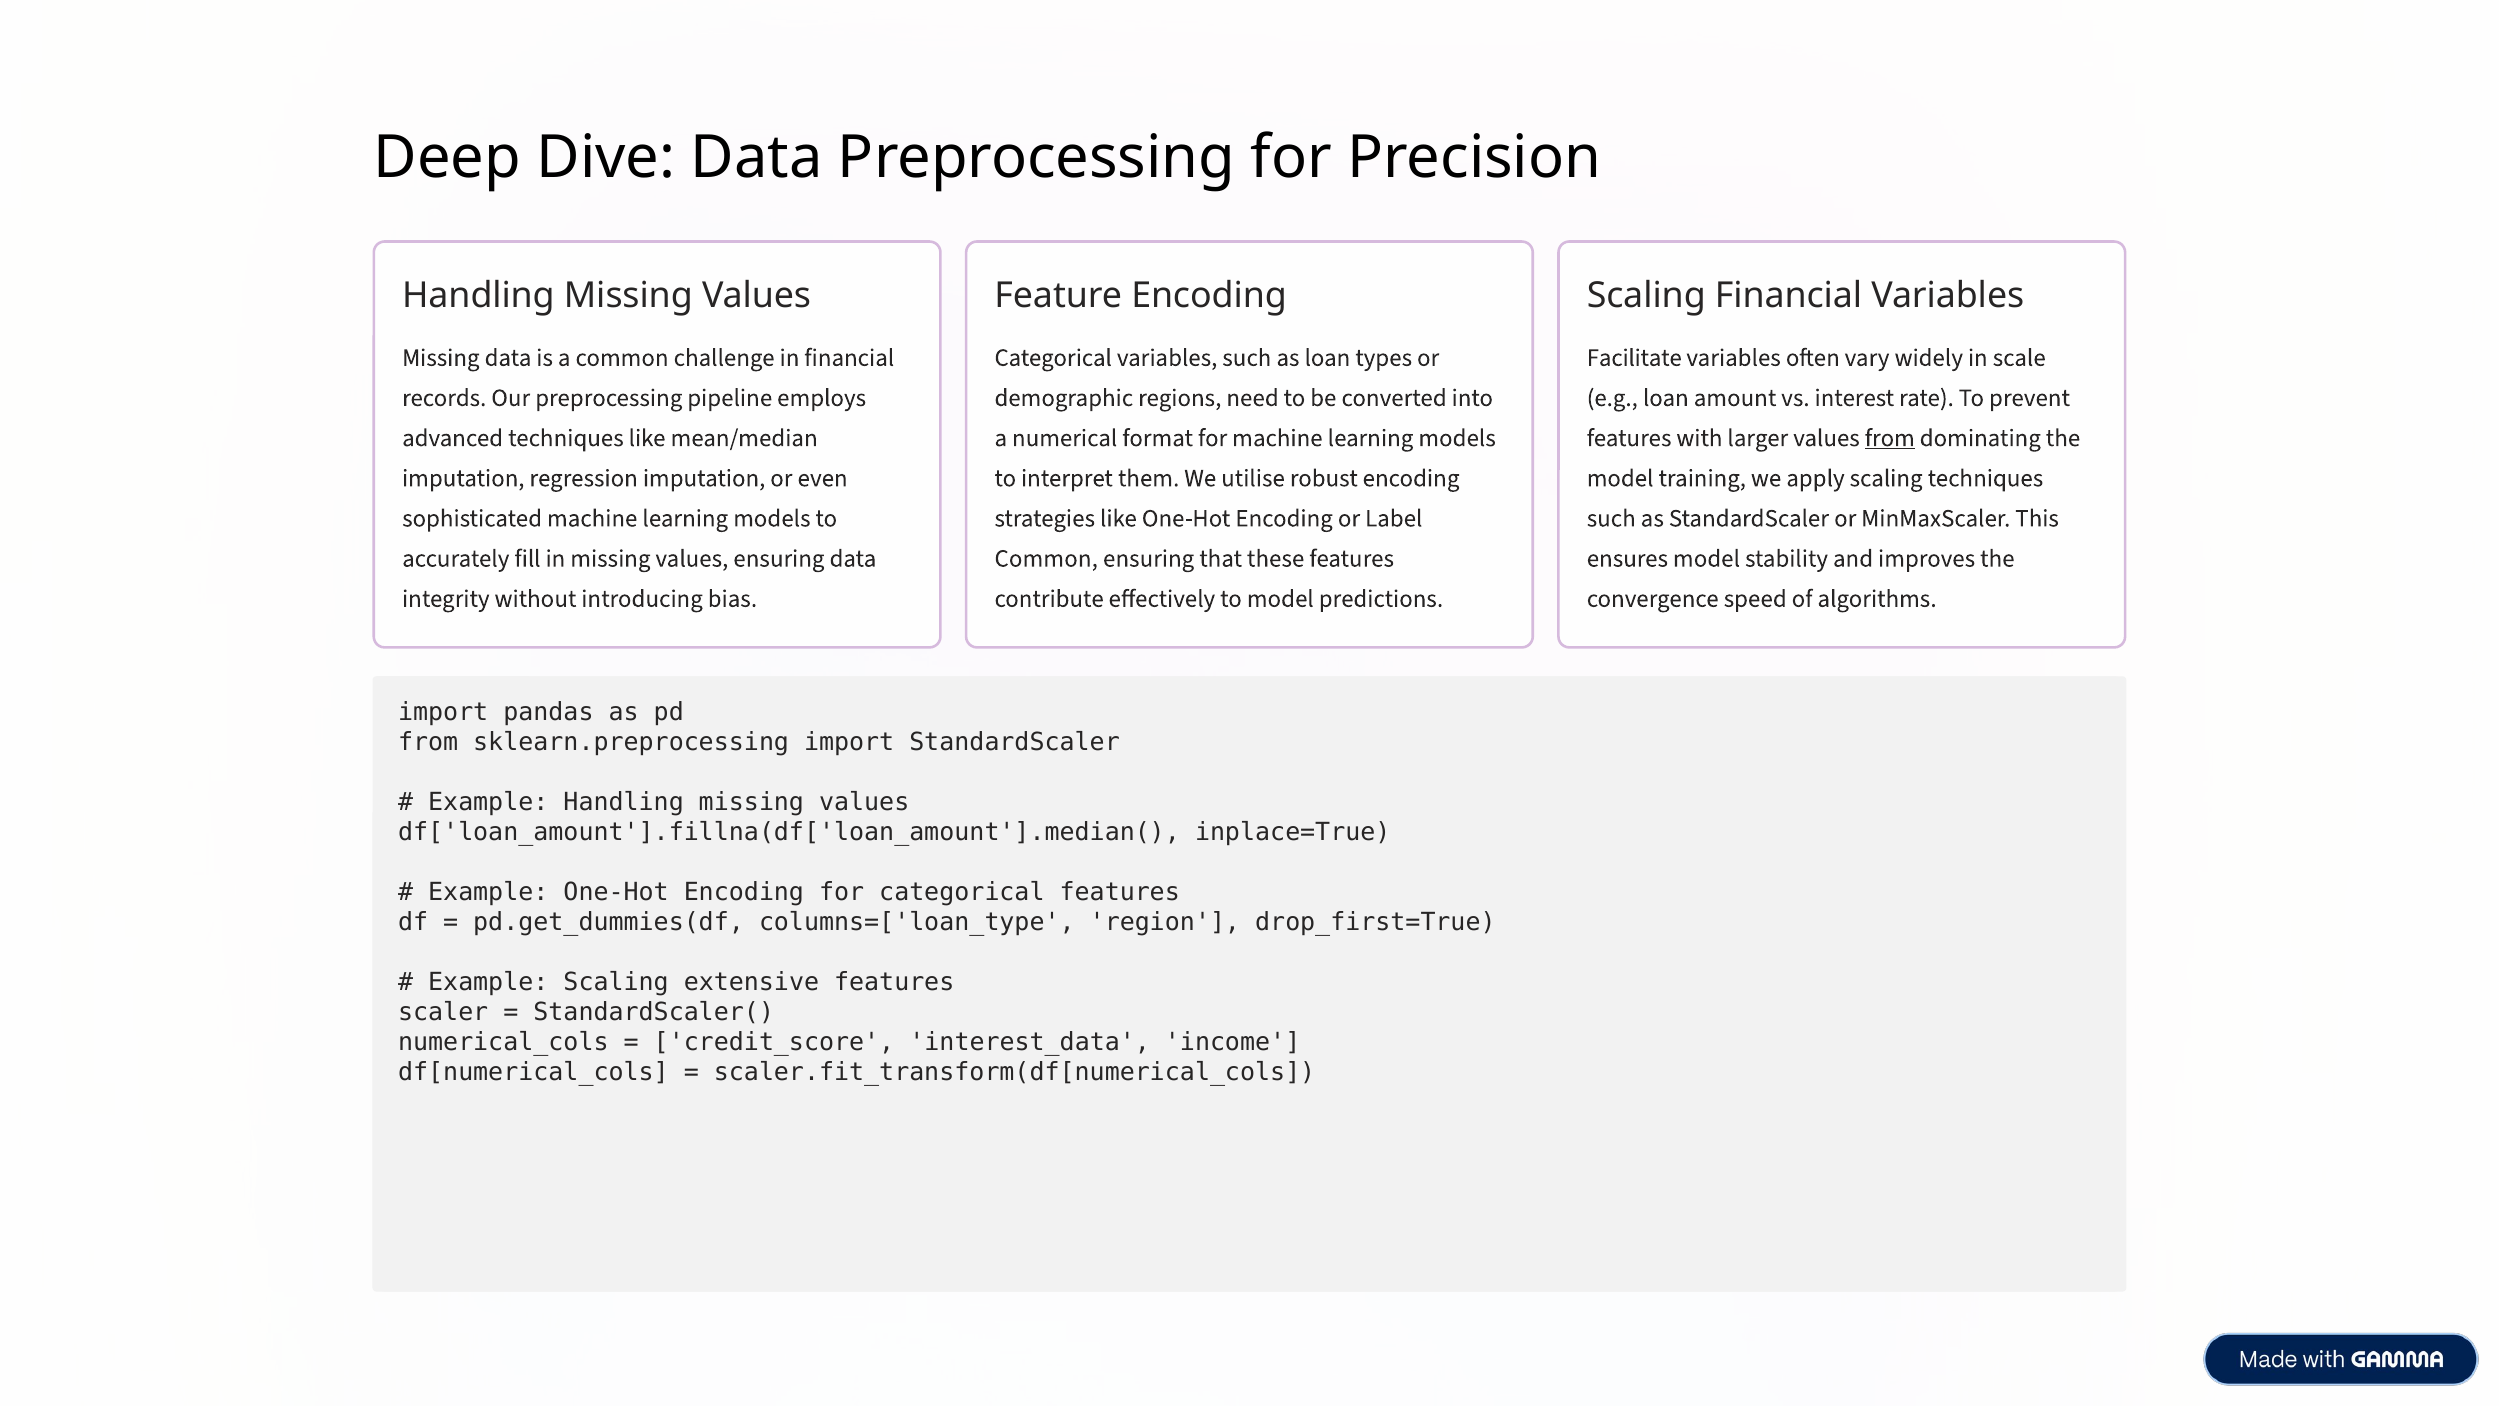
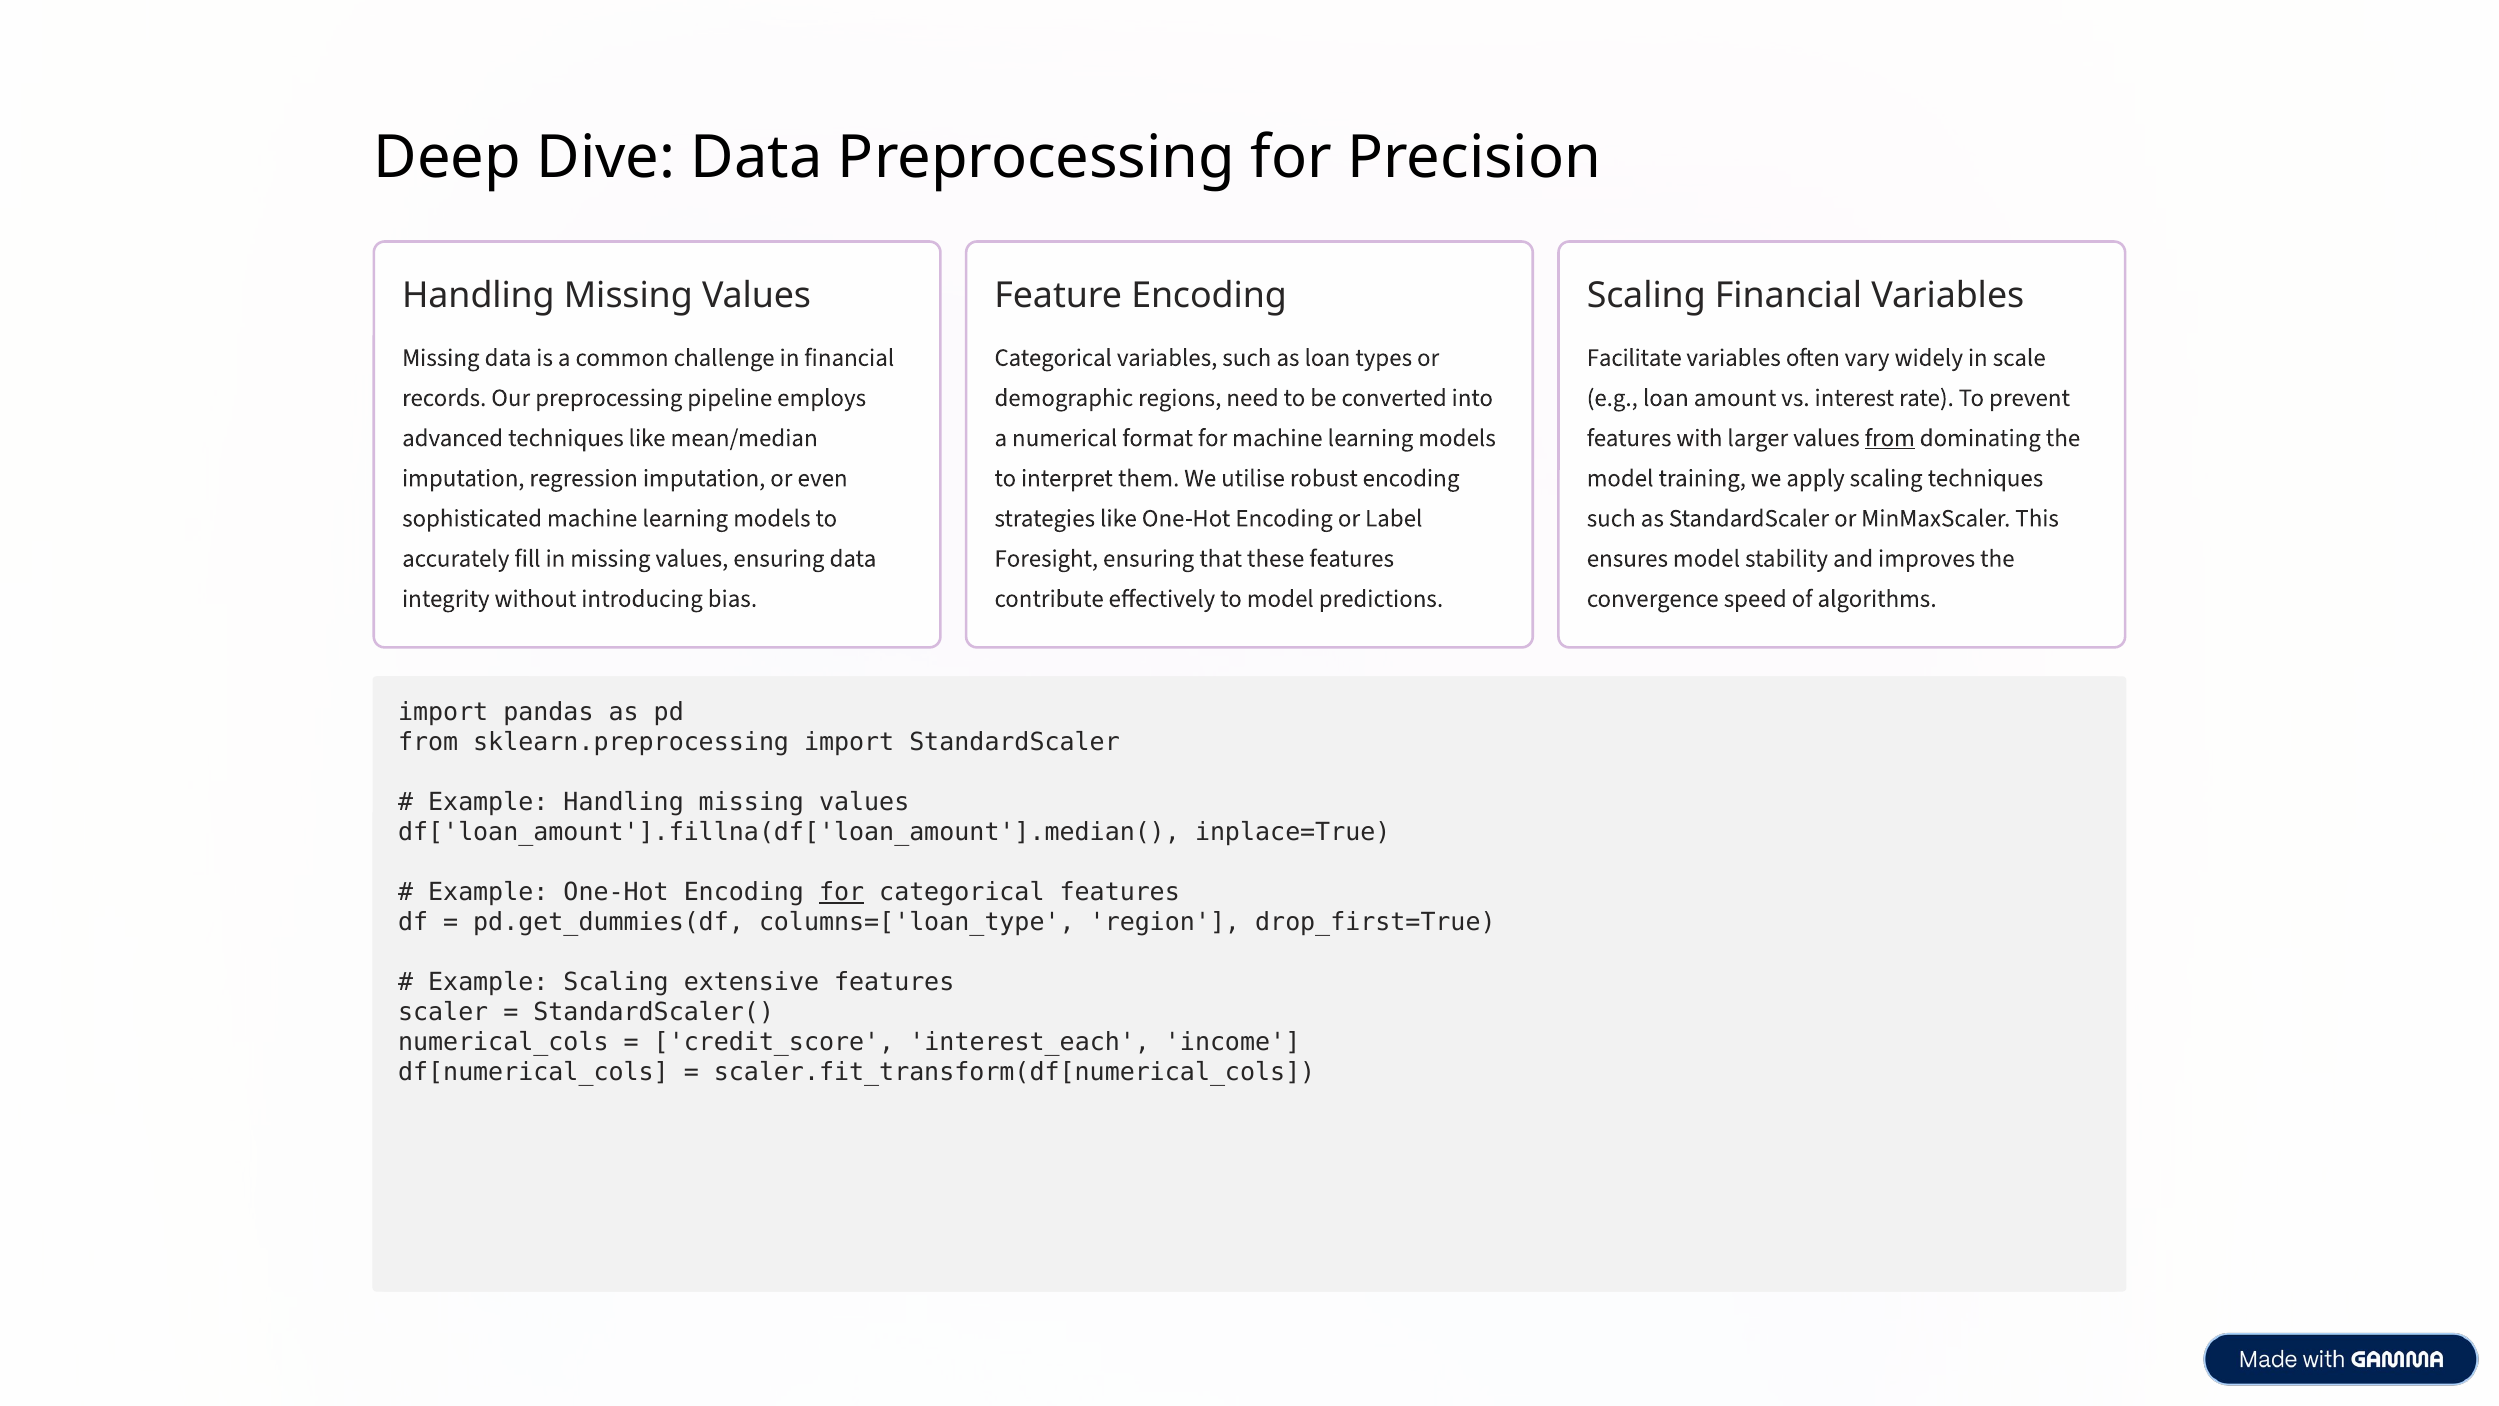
Common at (1046, 558): Common -> Foresight
for at (842, 892) underline: none -> present
interest_data: interest_data -> interest_each
